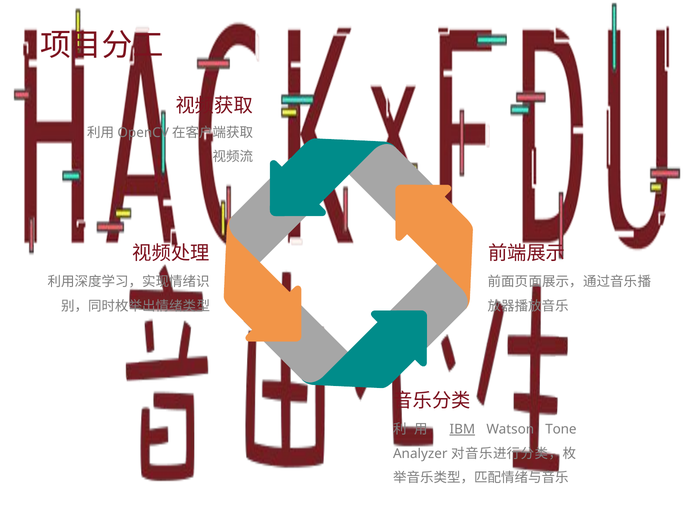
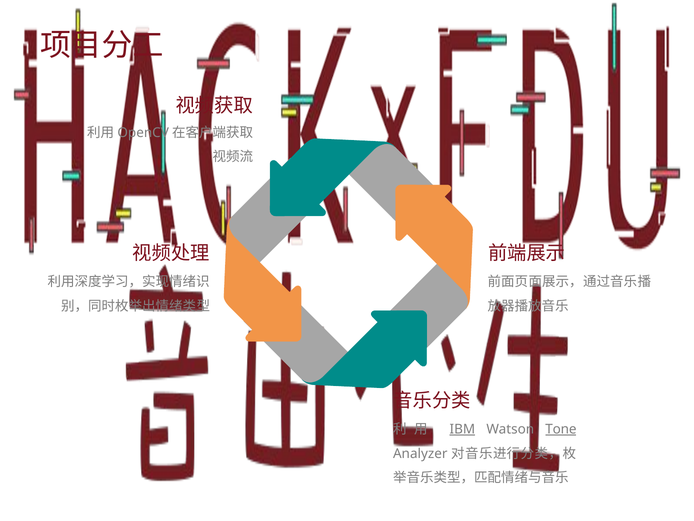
Tone underline: none -> present
